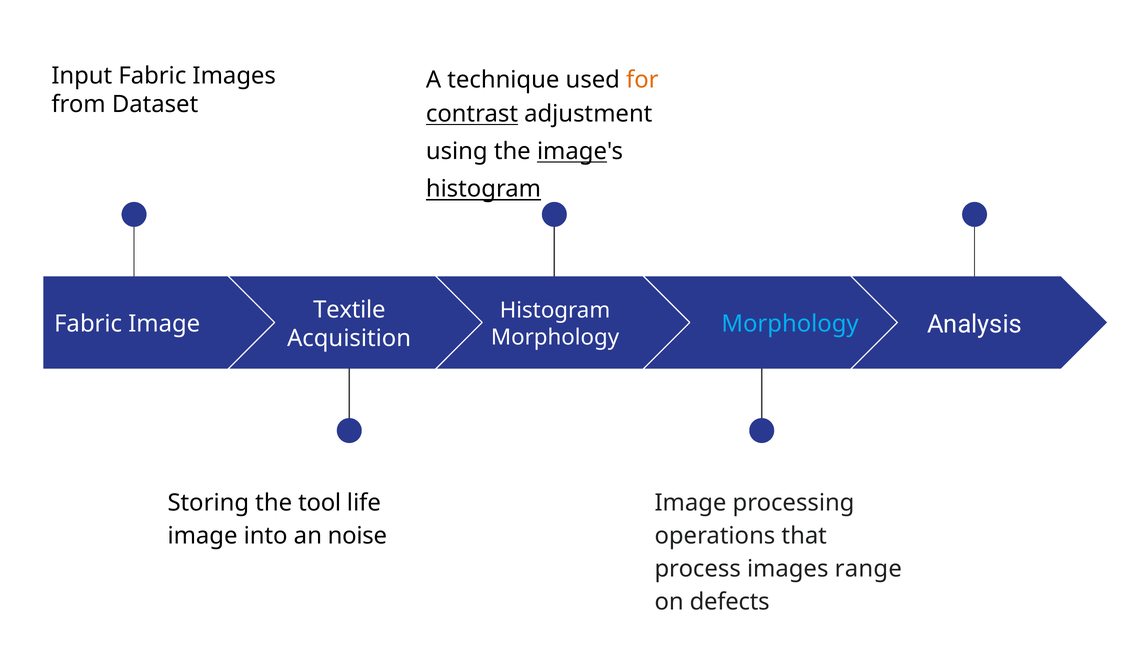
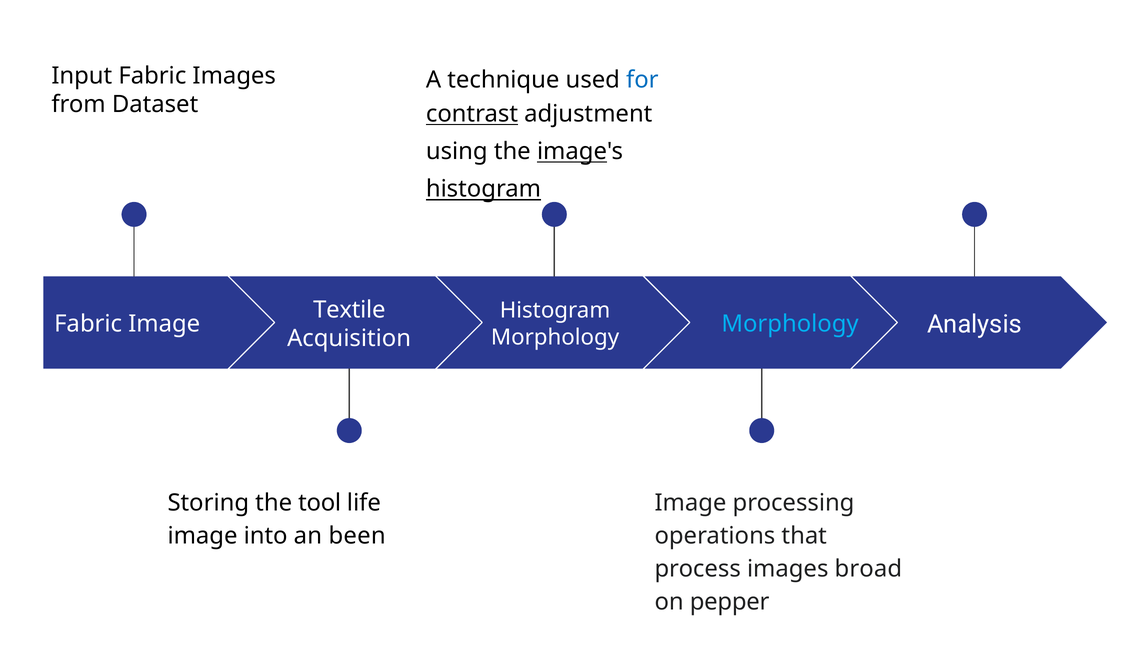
for colour: orange -> blue
noise: noise -> been
range: range -> broad
defects: defects -> pepper
